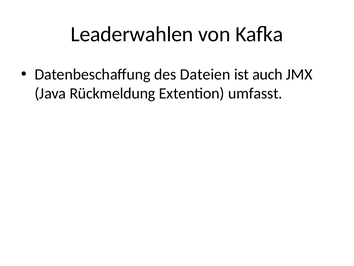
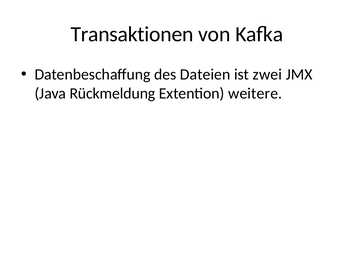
Leaderwahlen: Leaderwahlen -> Transaktionen
auch: auch -> zwei
umfasst: umfasst -> weitere
